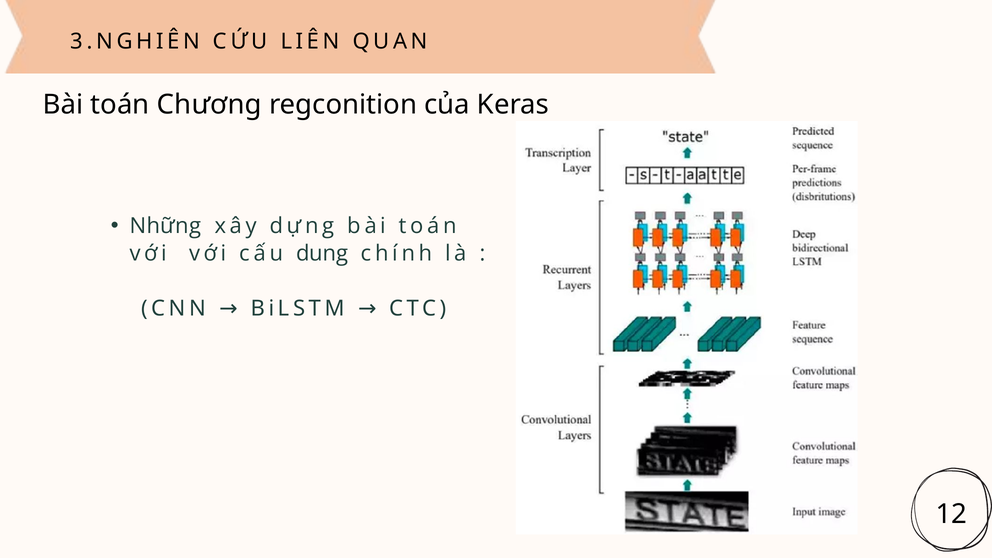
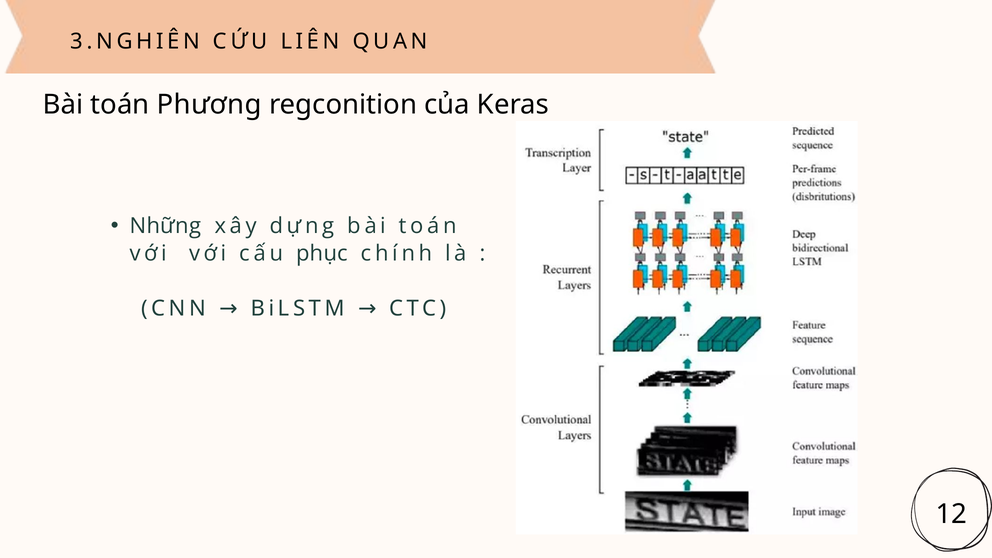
Chương: Chương -> Phương
dung: dung -> phục
